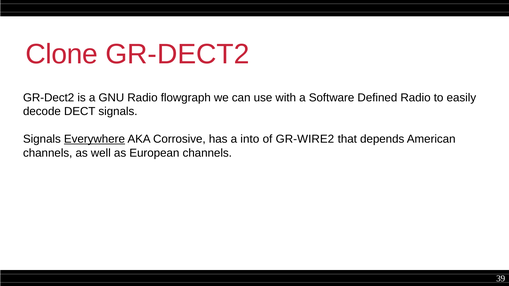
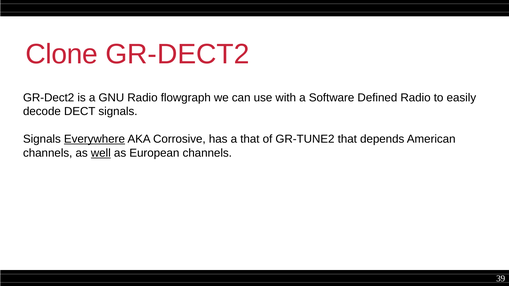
a into: into -> that
GR-WIRE2: GR-WIRE2 -> GR-TUNE2
well underline: none -> present
